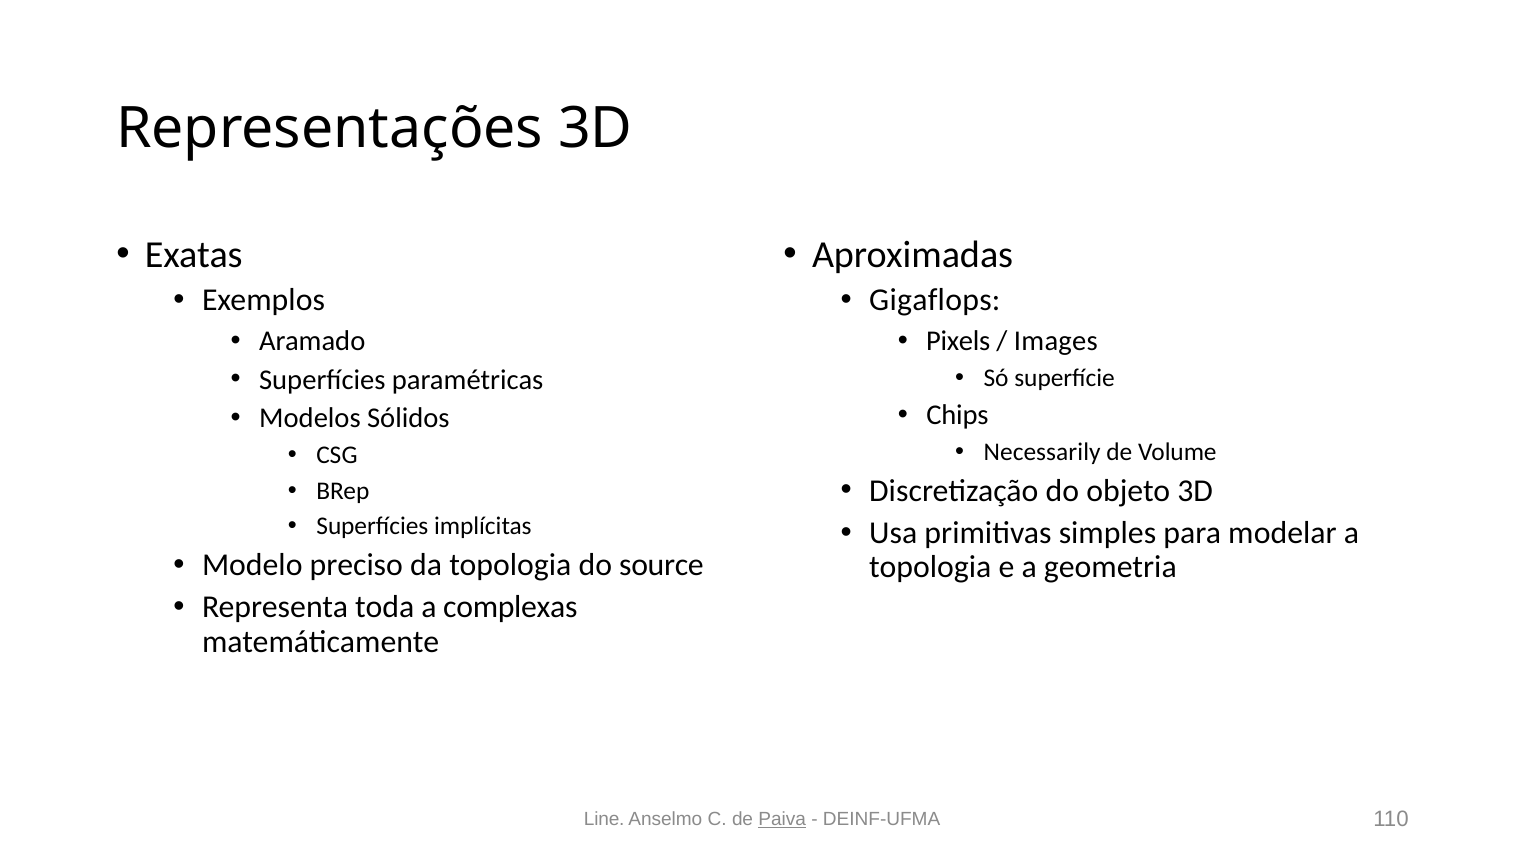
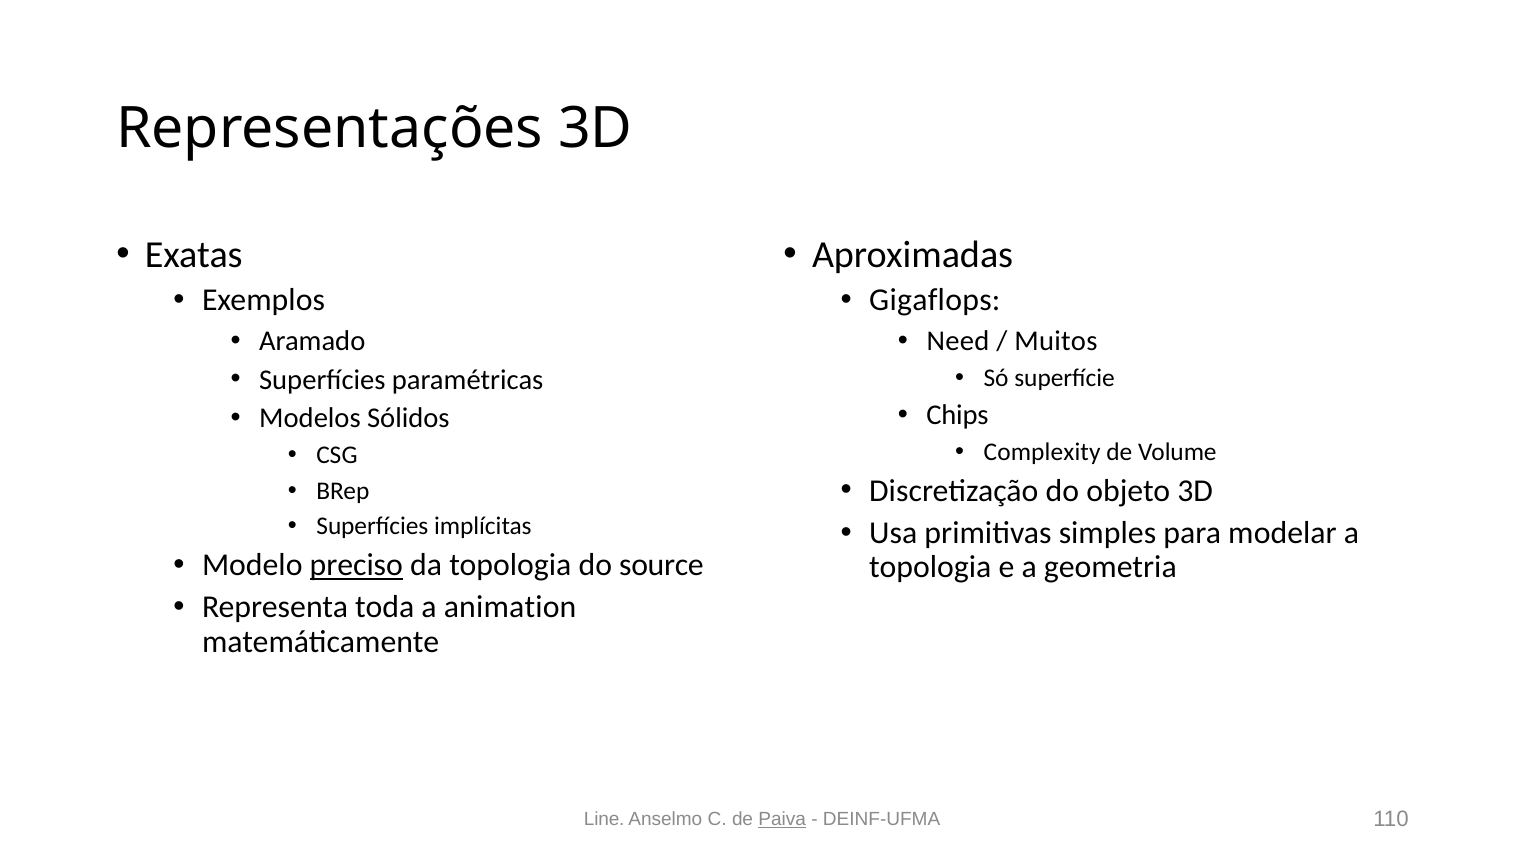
Pixels: Pixels -> Need
Images: Images -> Muitos
Necessarily: Necessarily -> Complexity
preciso underline: none -> present
complexas: complexas -> animation
